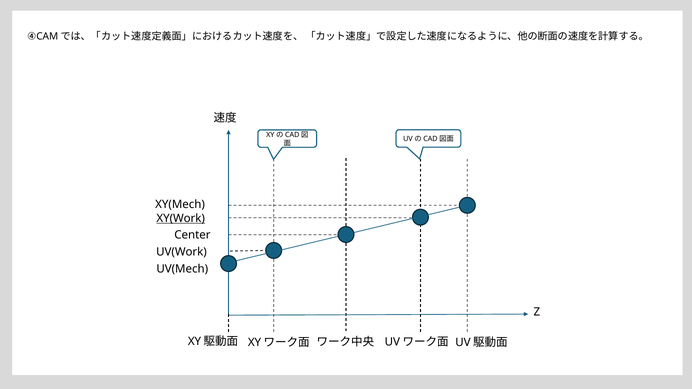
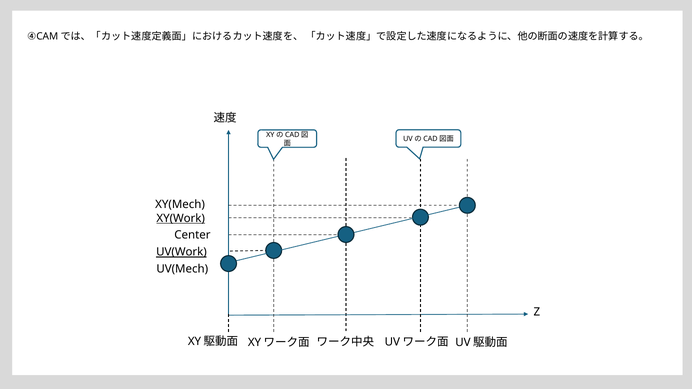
UV(Work underline: none -> present
